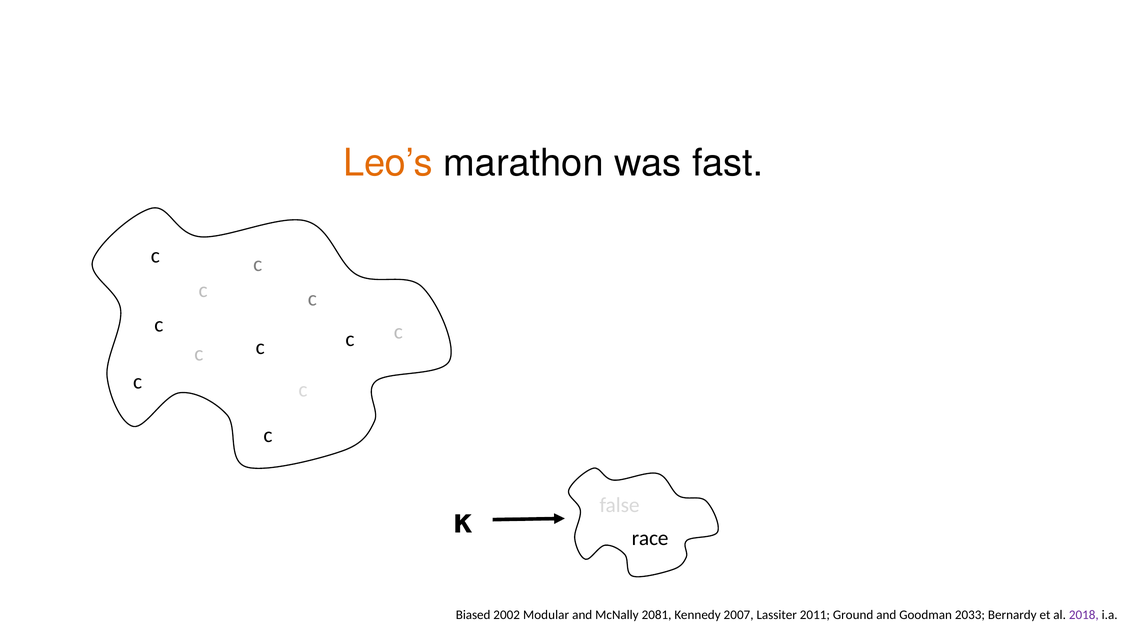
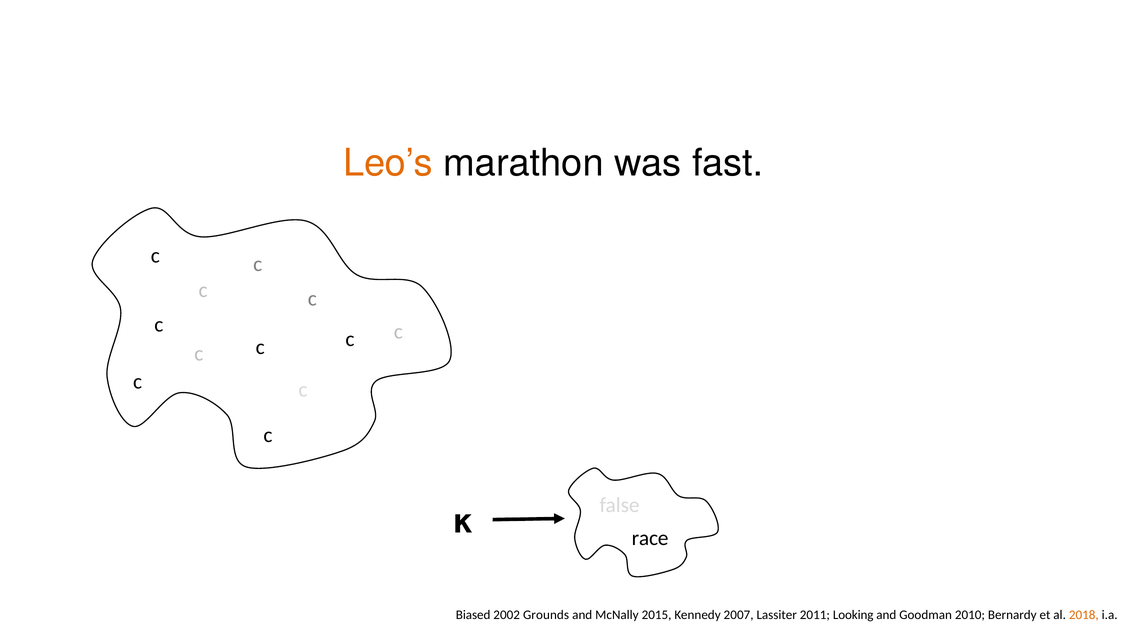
Modular: Modular -> Grounds
2081: 2081 -> 2015
Ground: Ground -> Looking
2033: 2033 -> 2010
2018 colour: purple -> orange
